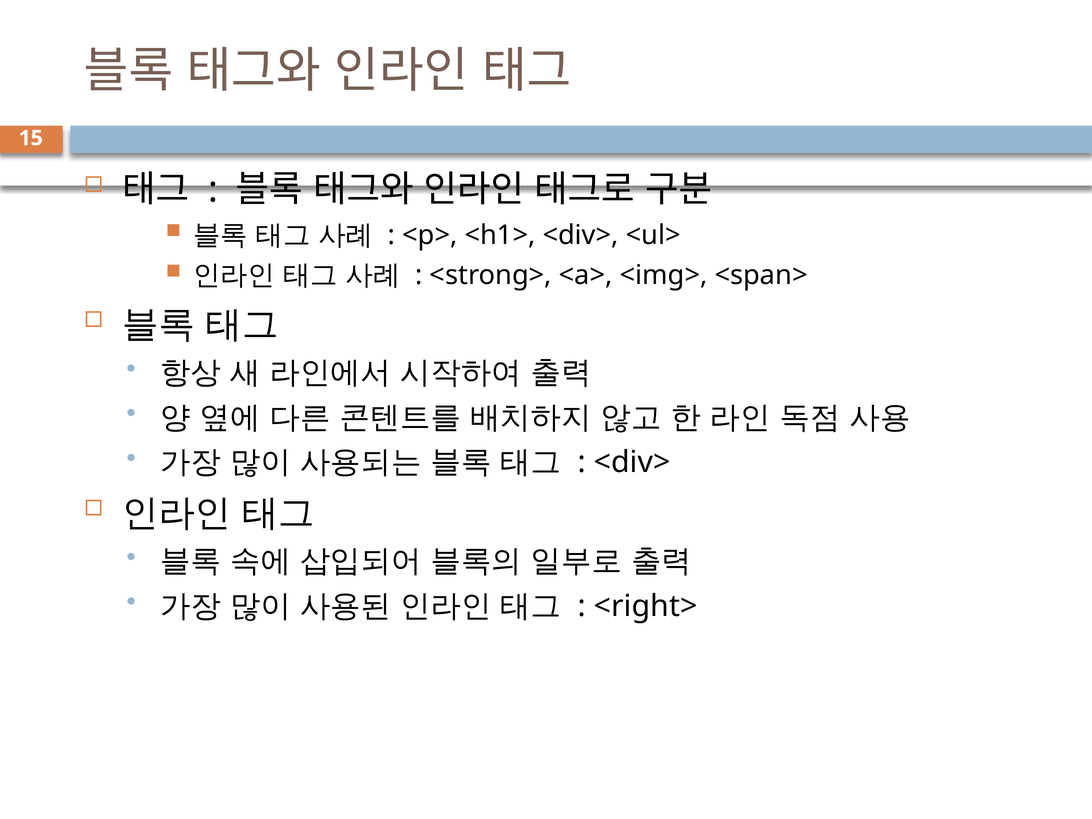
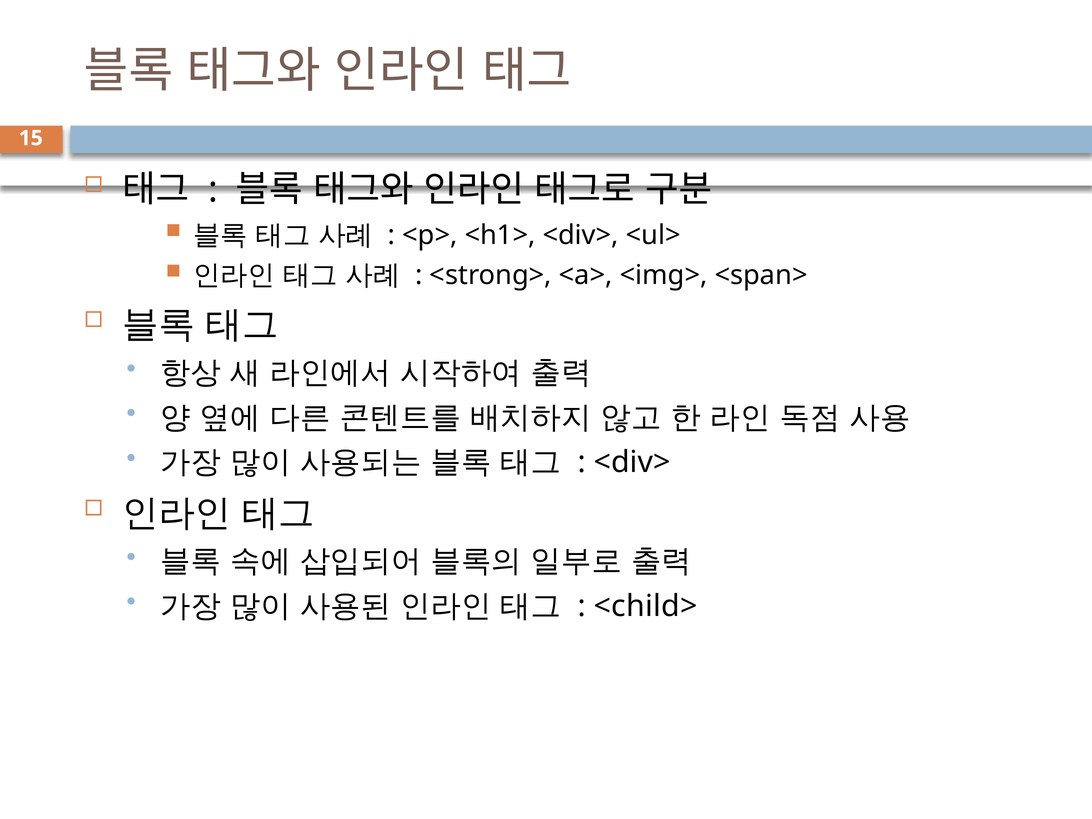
<right>: <right> -> <child>
